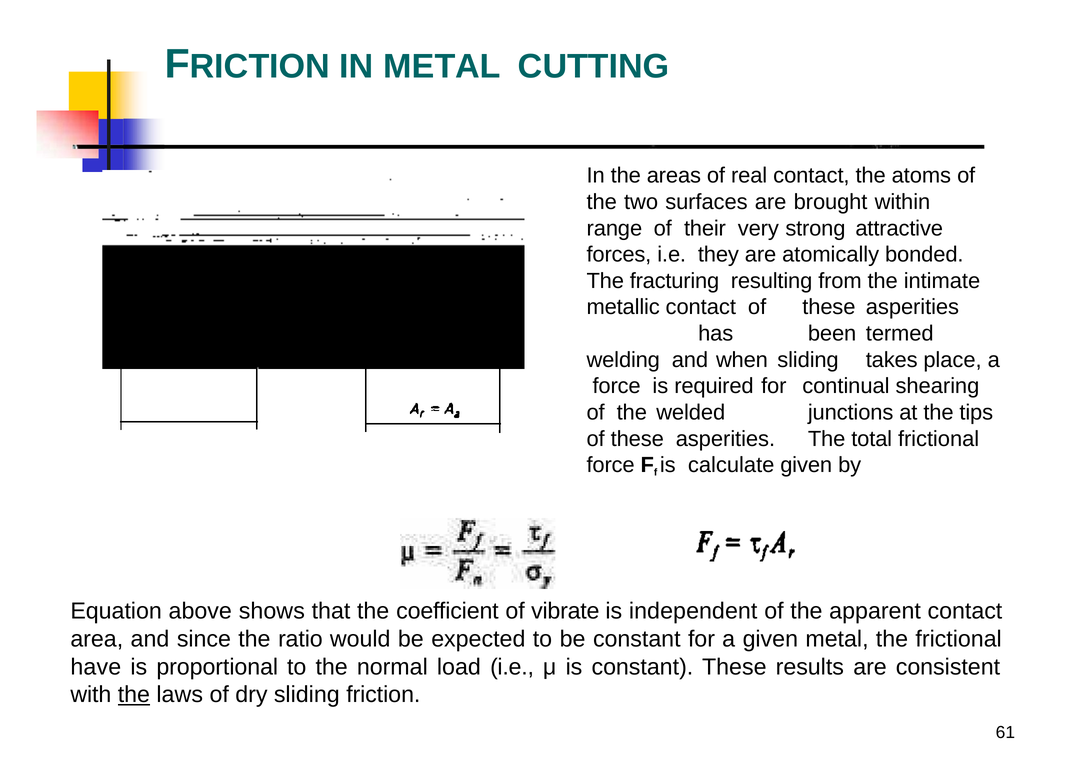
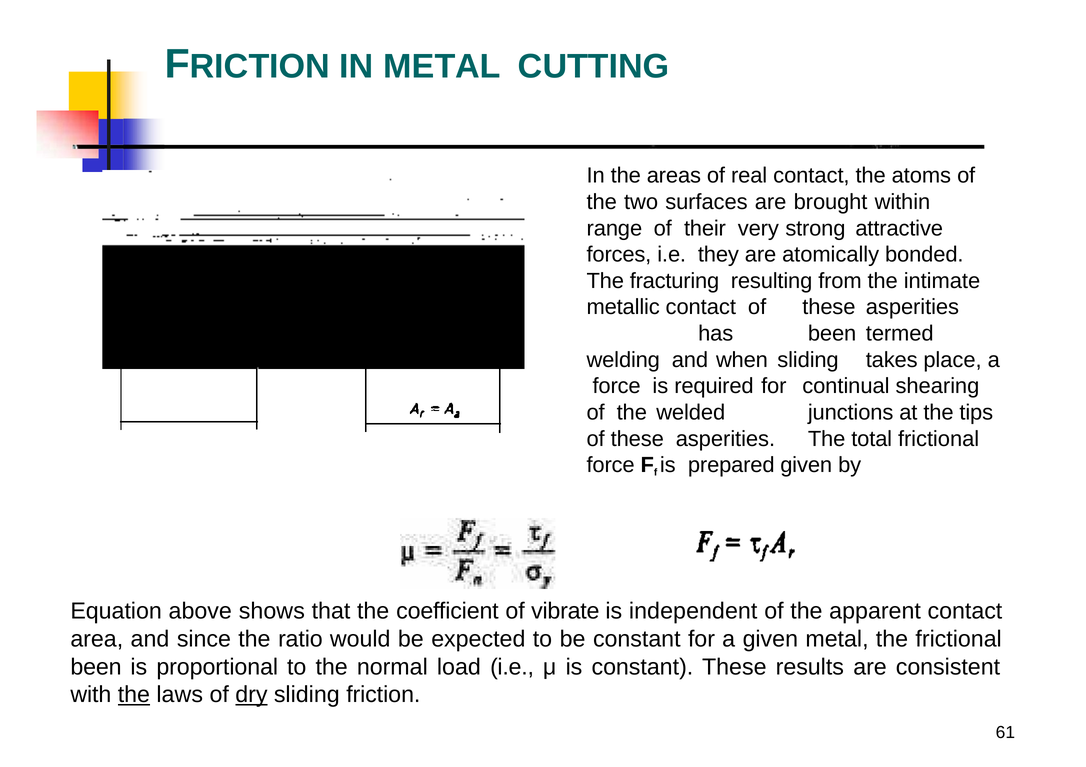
calculate: calculate -> prepared
have at (96, 667): have -> been
dry underline: none -> present
